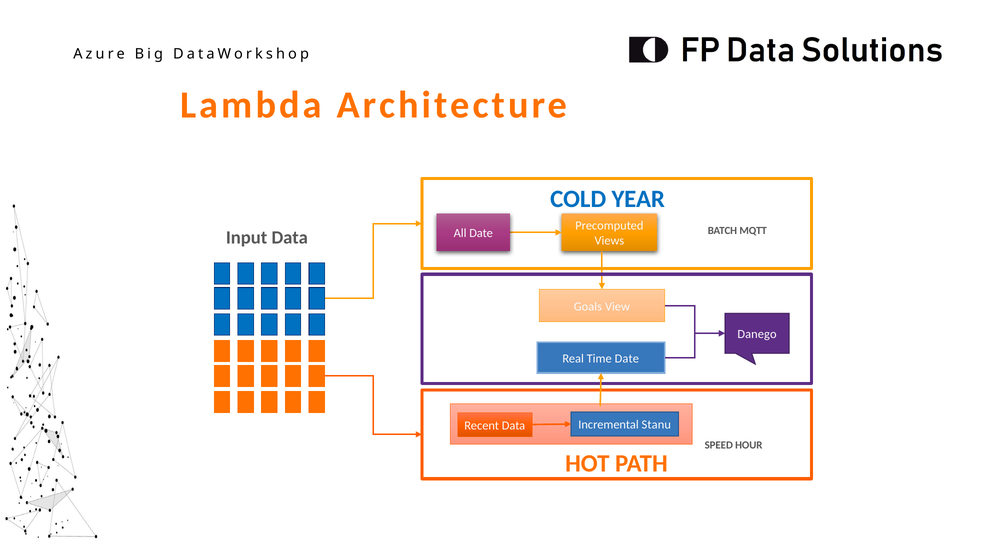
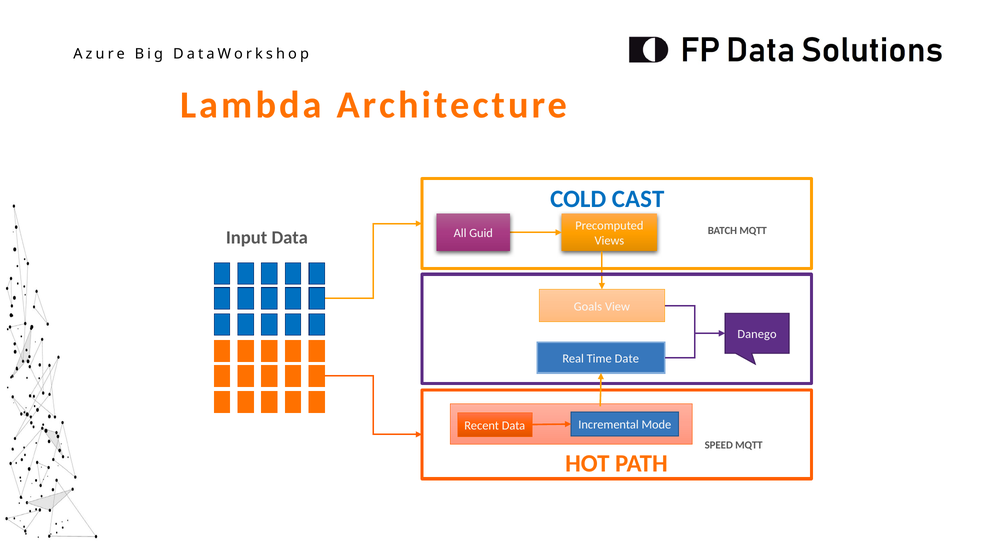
YEAR: YEAR -> CAST
All Date: Date -> Guid
Stanu: Stanu -> Mode
SPEED HOUR: HOUR -> MQTT
